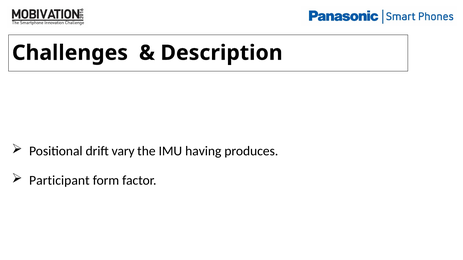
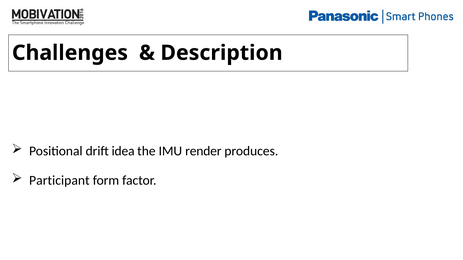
vary: vary -> idea
having: having -> render
